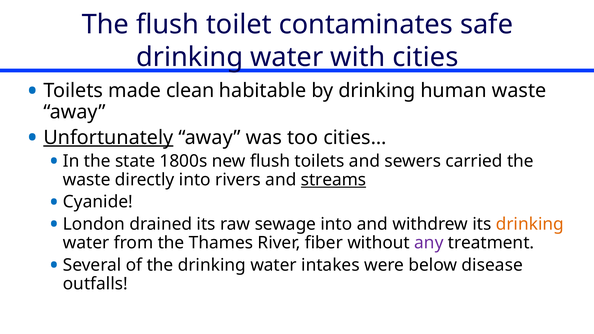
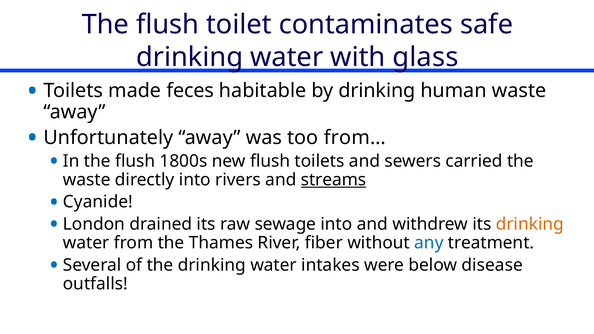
cities: cities -> glass
clean: clean -> feces
Unfortunately underline: present -> none
cities…: cities… -> from…
In the state: state -> flush
any colour: purple -> blue
